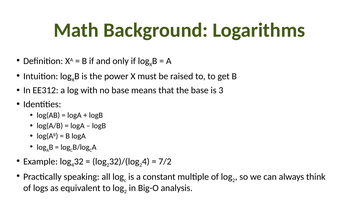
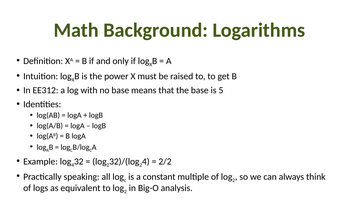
3: 3 -> 5
7/2: 7/2 -> 2/2
